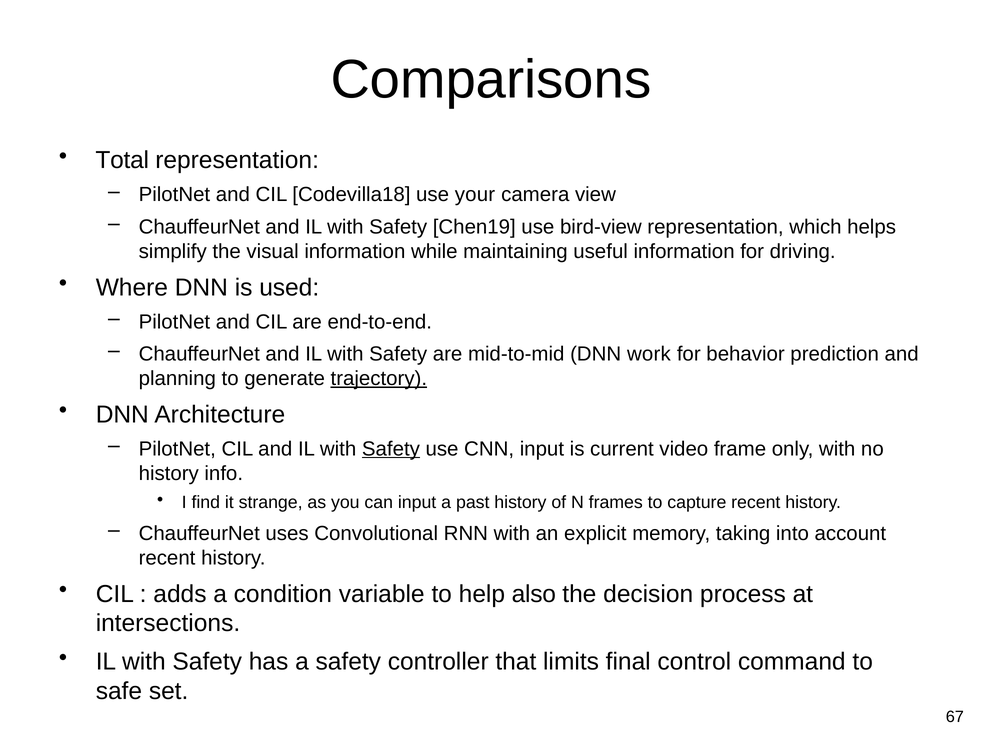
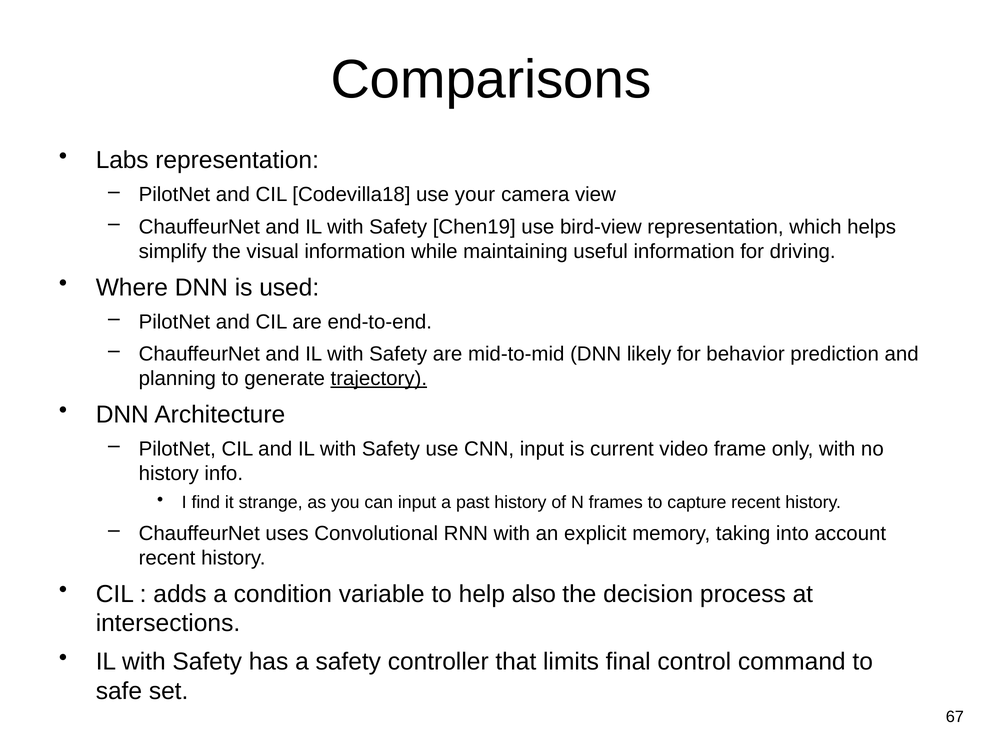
Total: Total -> Labs
work: work -> likely
Safety at (391, 449) underline: present -> none
